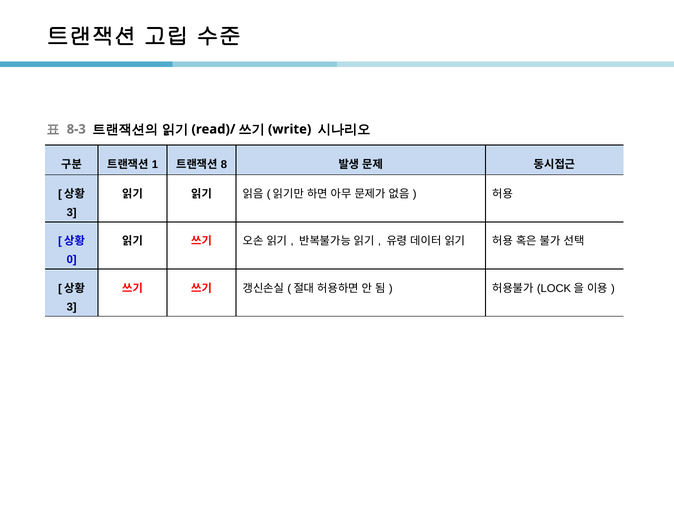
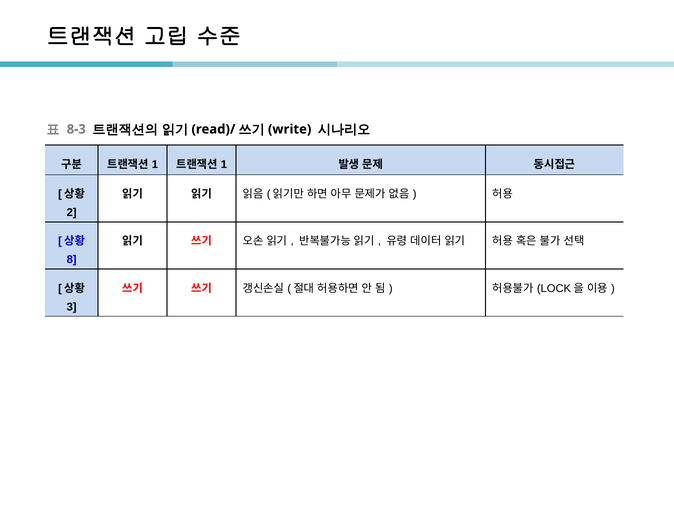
8 at (224, 164): 8 -> 1
3 at (72, 212): 3 -> 2
0: 0 -> 8
